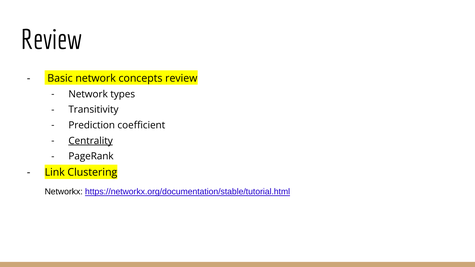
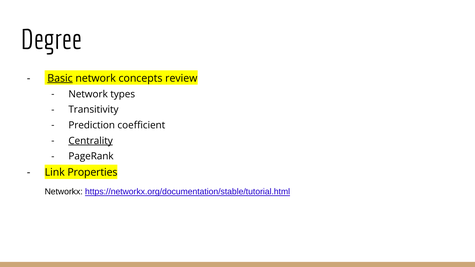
Review at (51, 40): Review -> Degree
Basic underline: none -> present
Clustering: Clustering -> Properties
